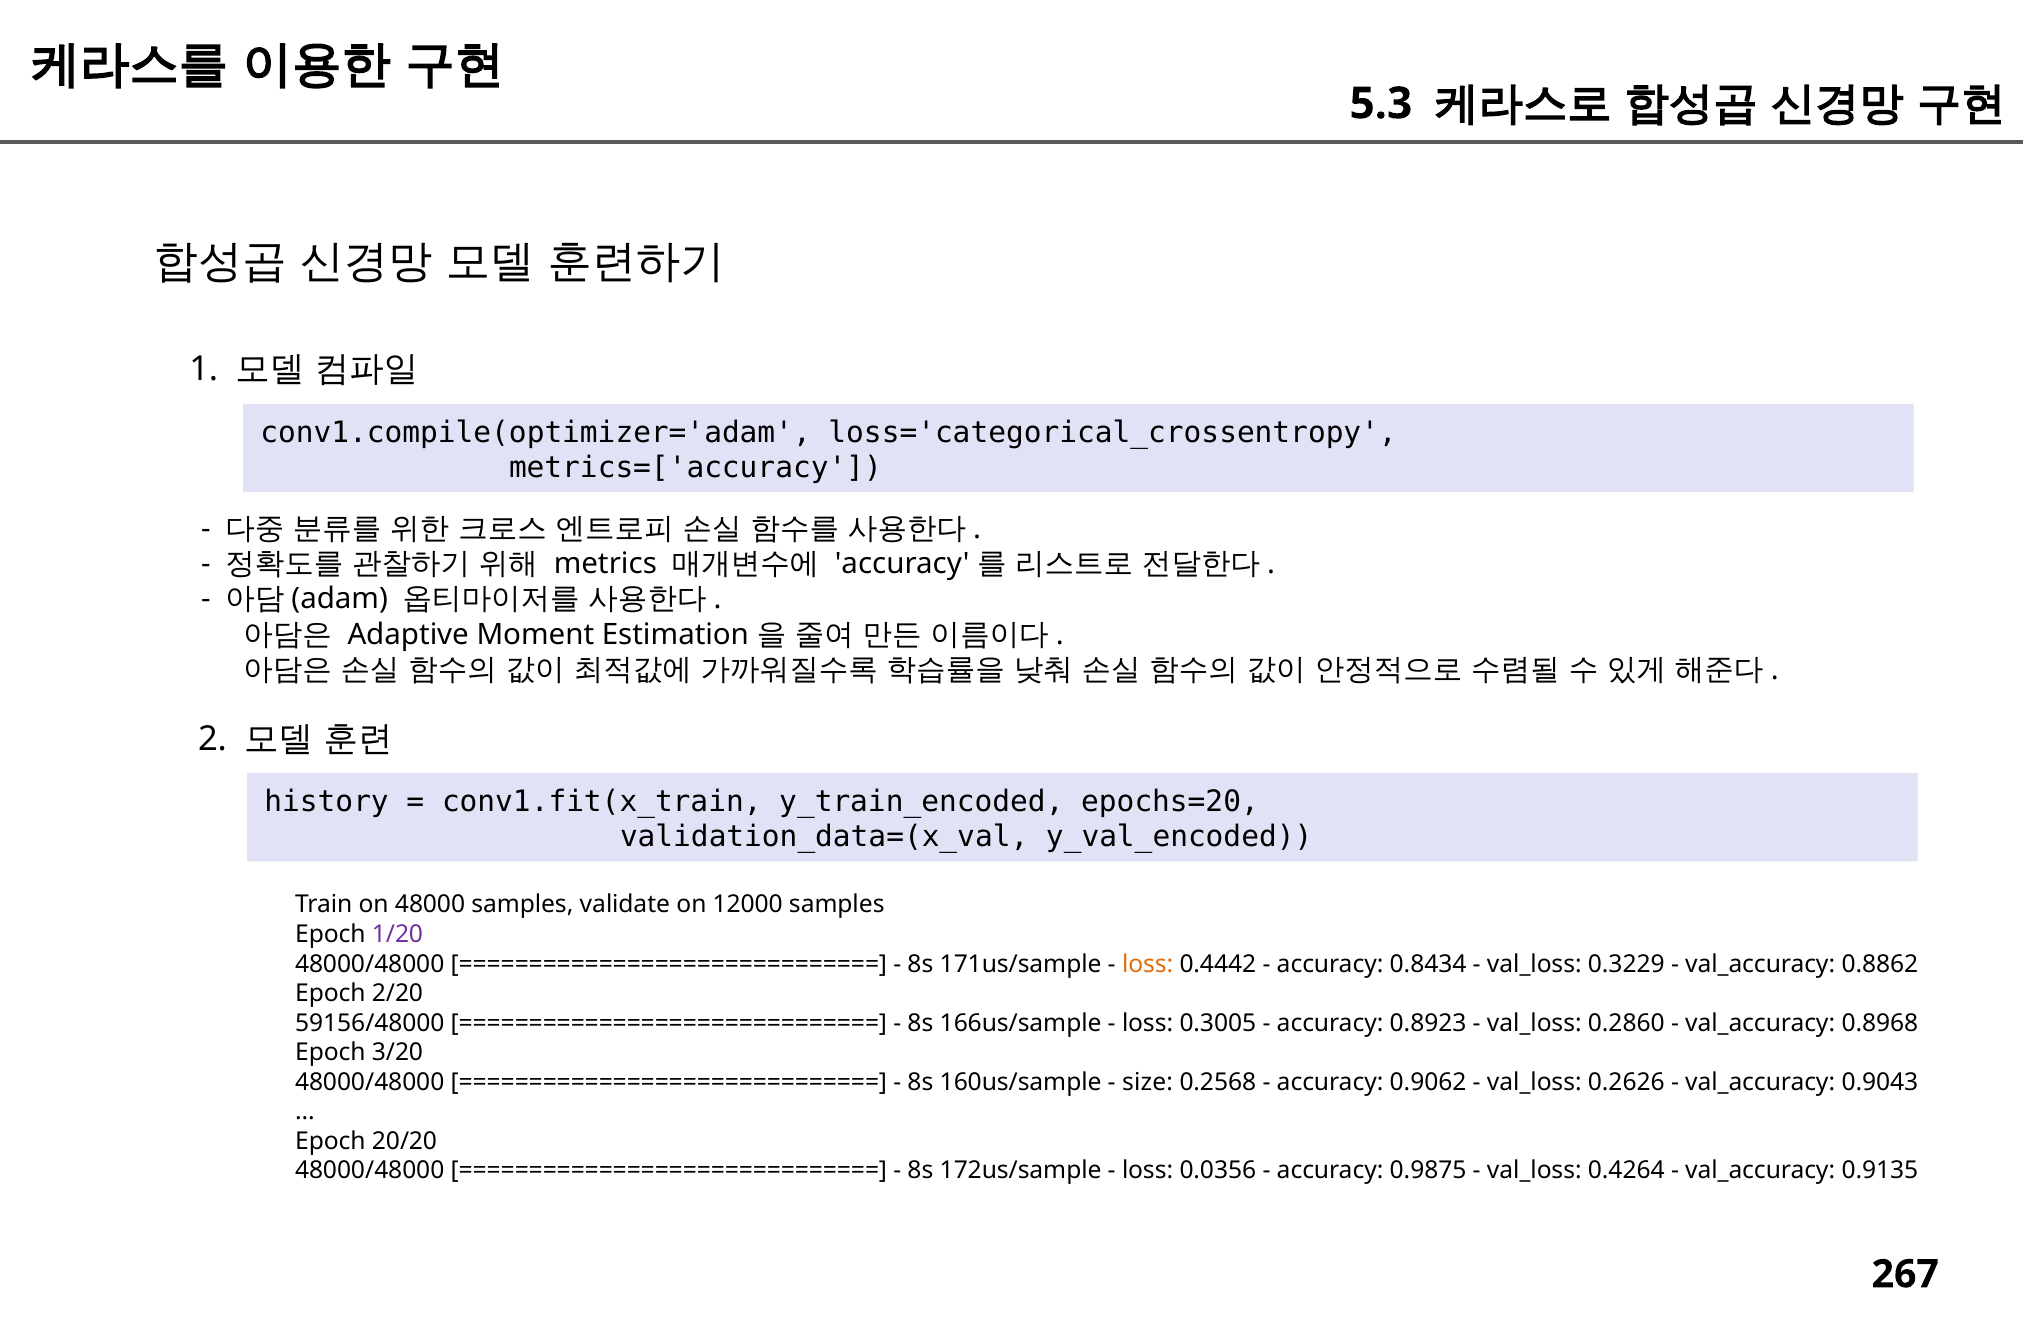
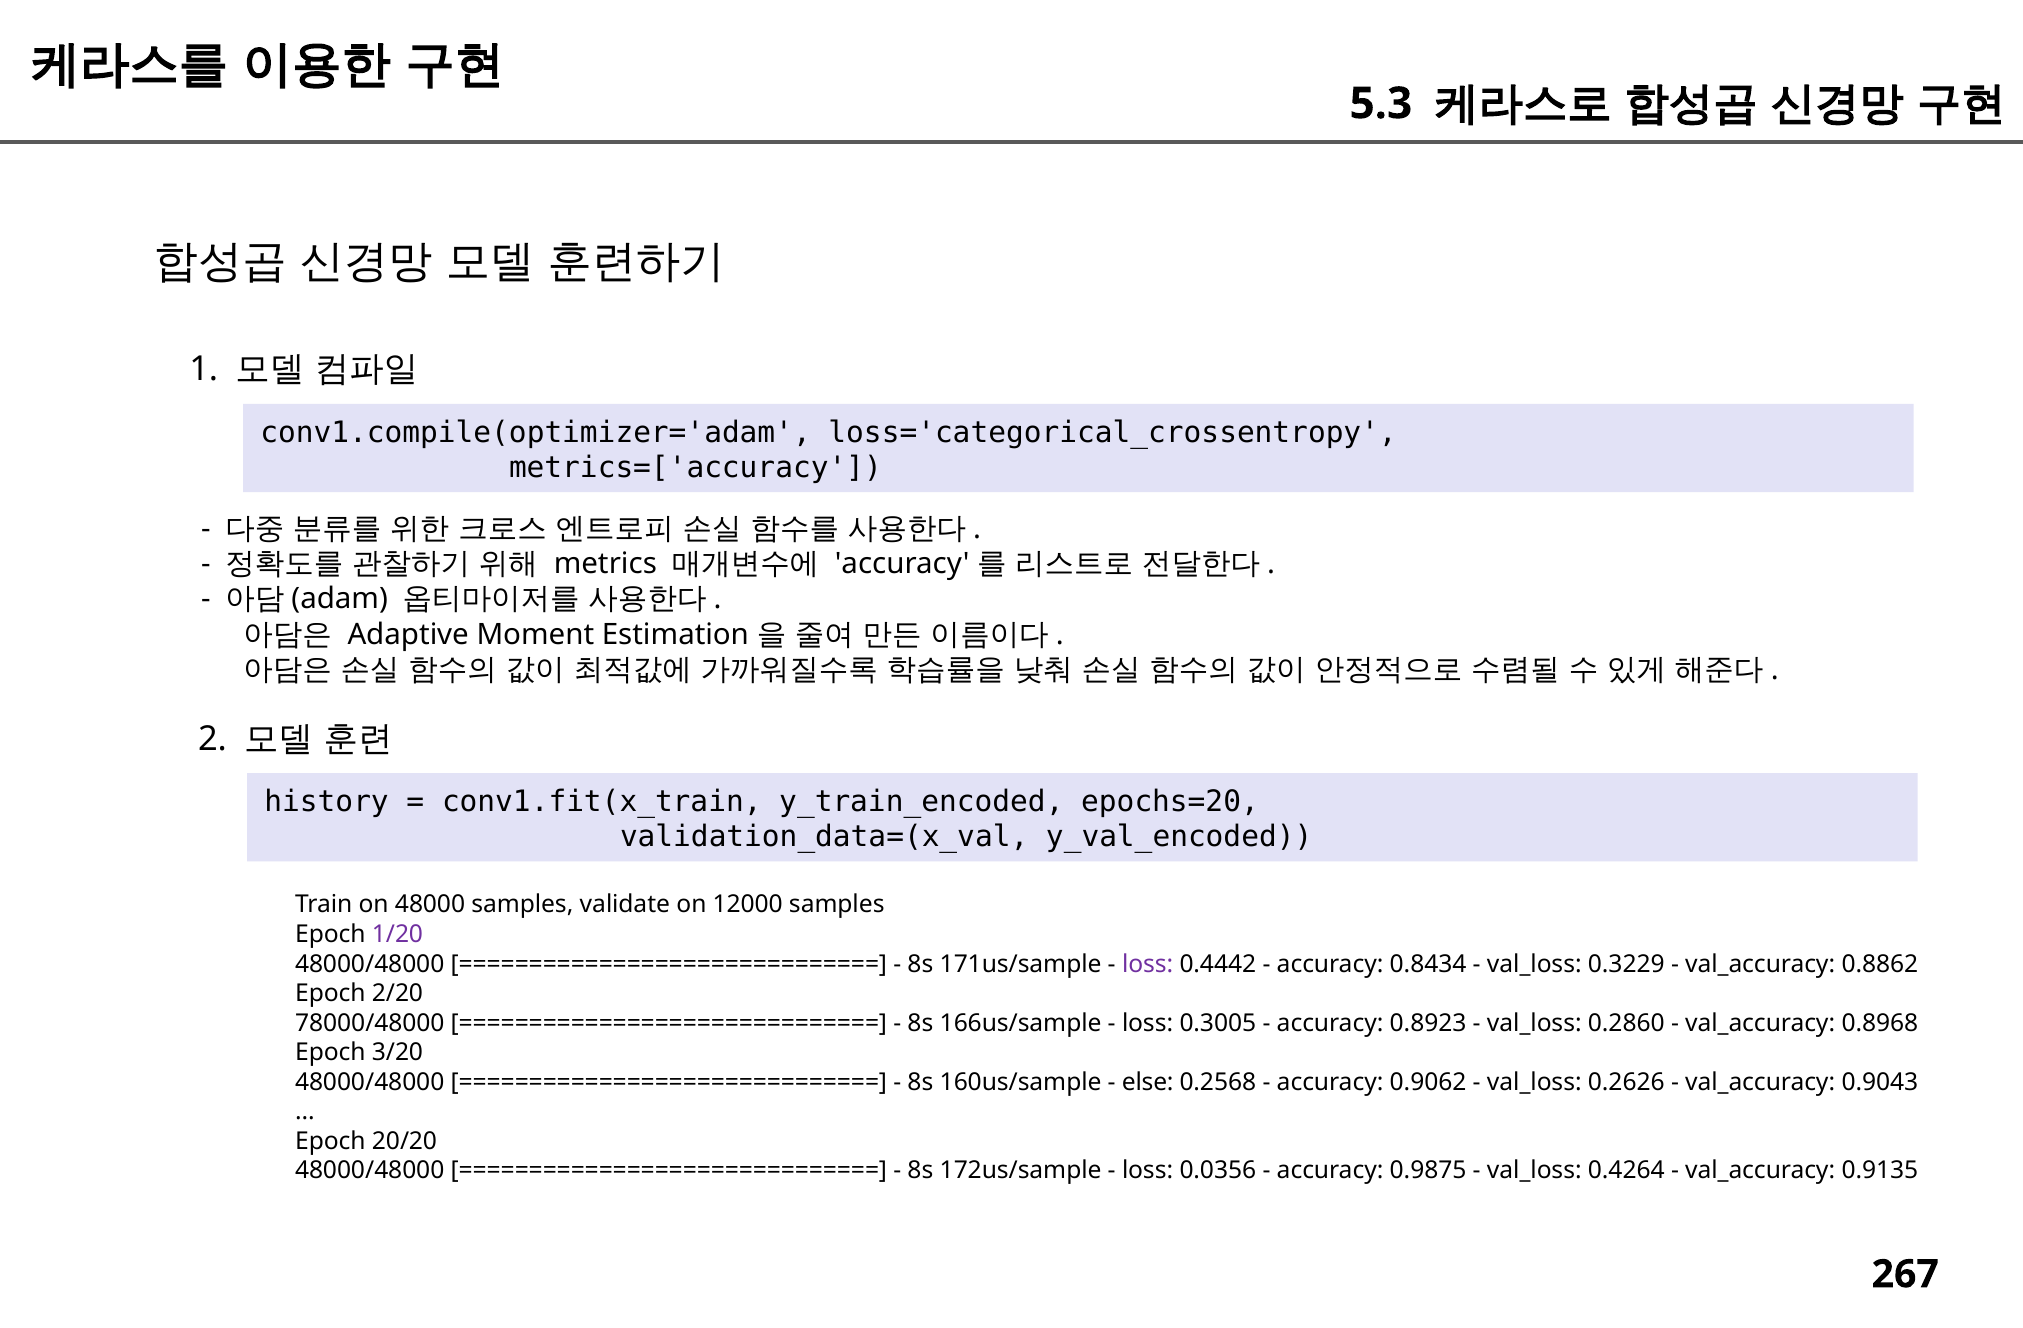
loss at (1148, 964) colour: orange -> purple
59156/48000: 59156/48000 -> 78000/48000
size: size -> else
